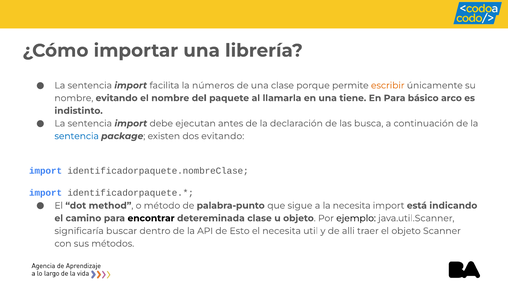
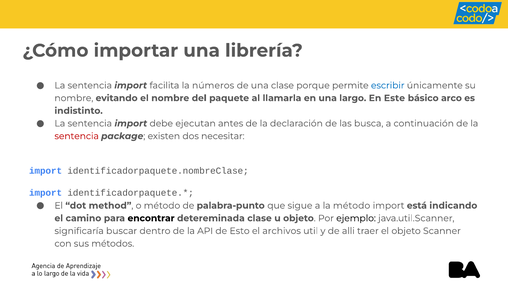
escribir colour: orange -> blue
tiene: tiene -> largo
En Para: Para -> Este
sentencia at (77, 136) colour: blue -> red
dos evitando: evitando -> necesitar
la necesita: necesita -> método
el necesita: necesita -> archivos
